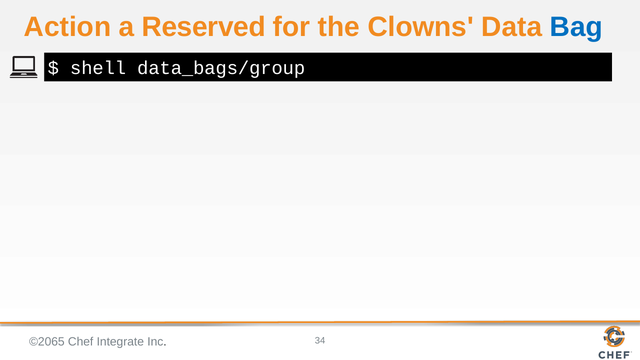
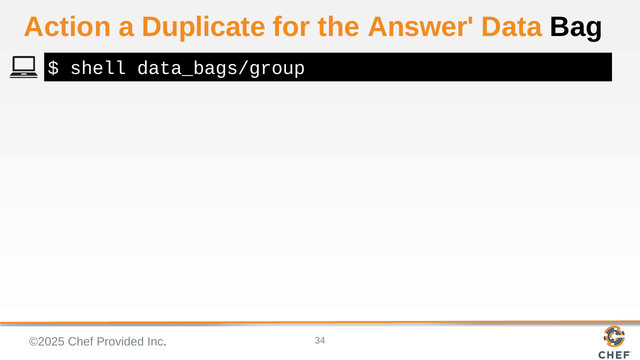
Reserved: Reserved -> Duplicate
Clowns: Clowns -> Answer
Bag colour: blue -> black
©2065: ©2065 -> ©2025
Integrate: Integrate -> Provided
